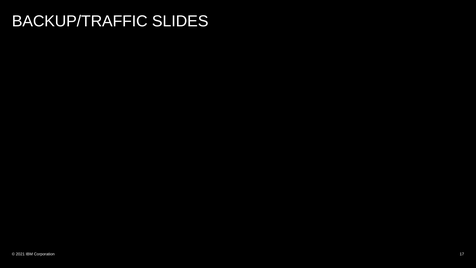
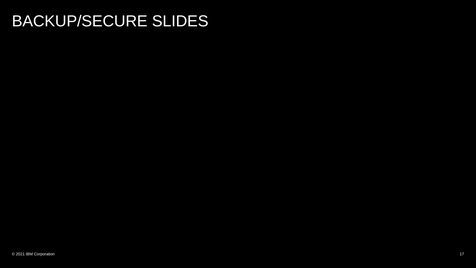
BACKUP/TRAFFIC: BACKUP/TRAFFIC -> BACKUP/SECURE
